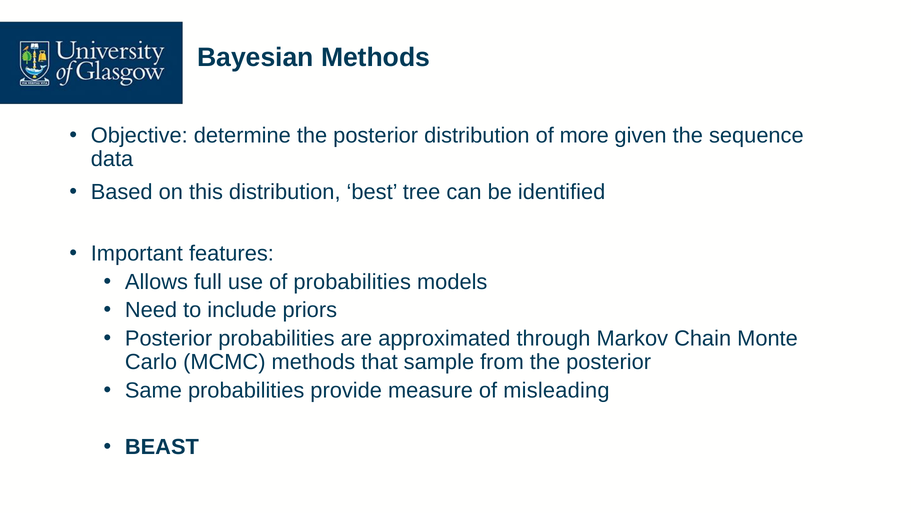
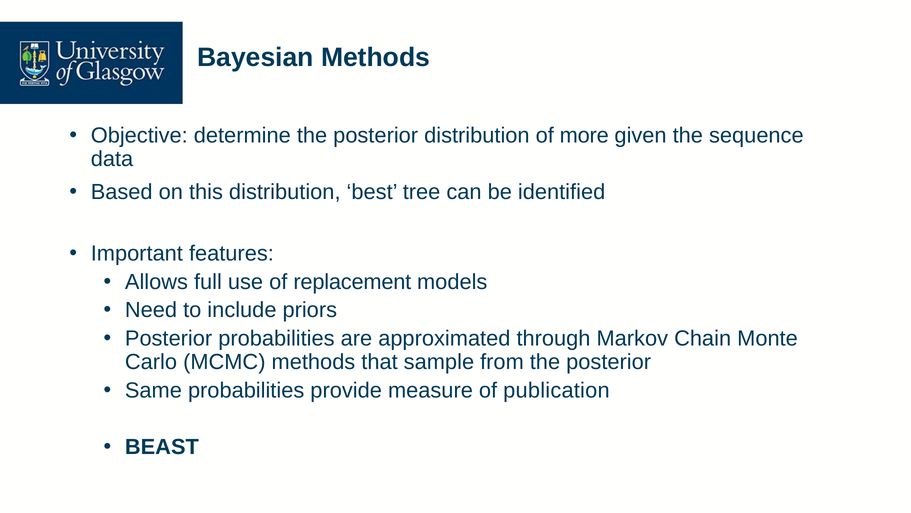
of probabilities: probabilities -> replacement
misleading: misleading -> publication
